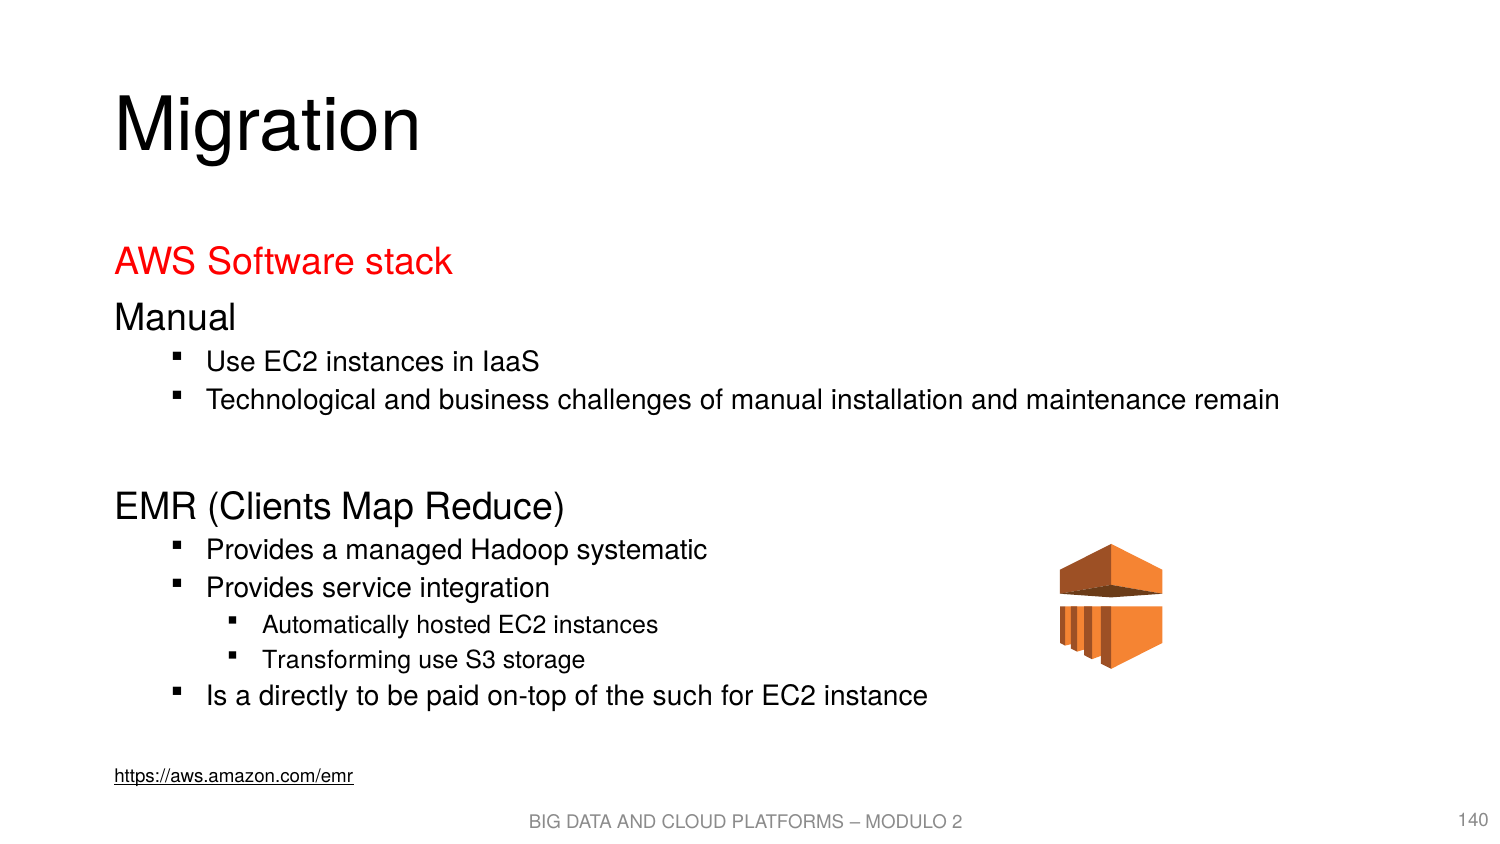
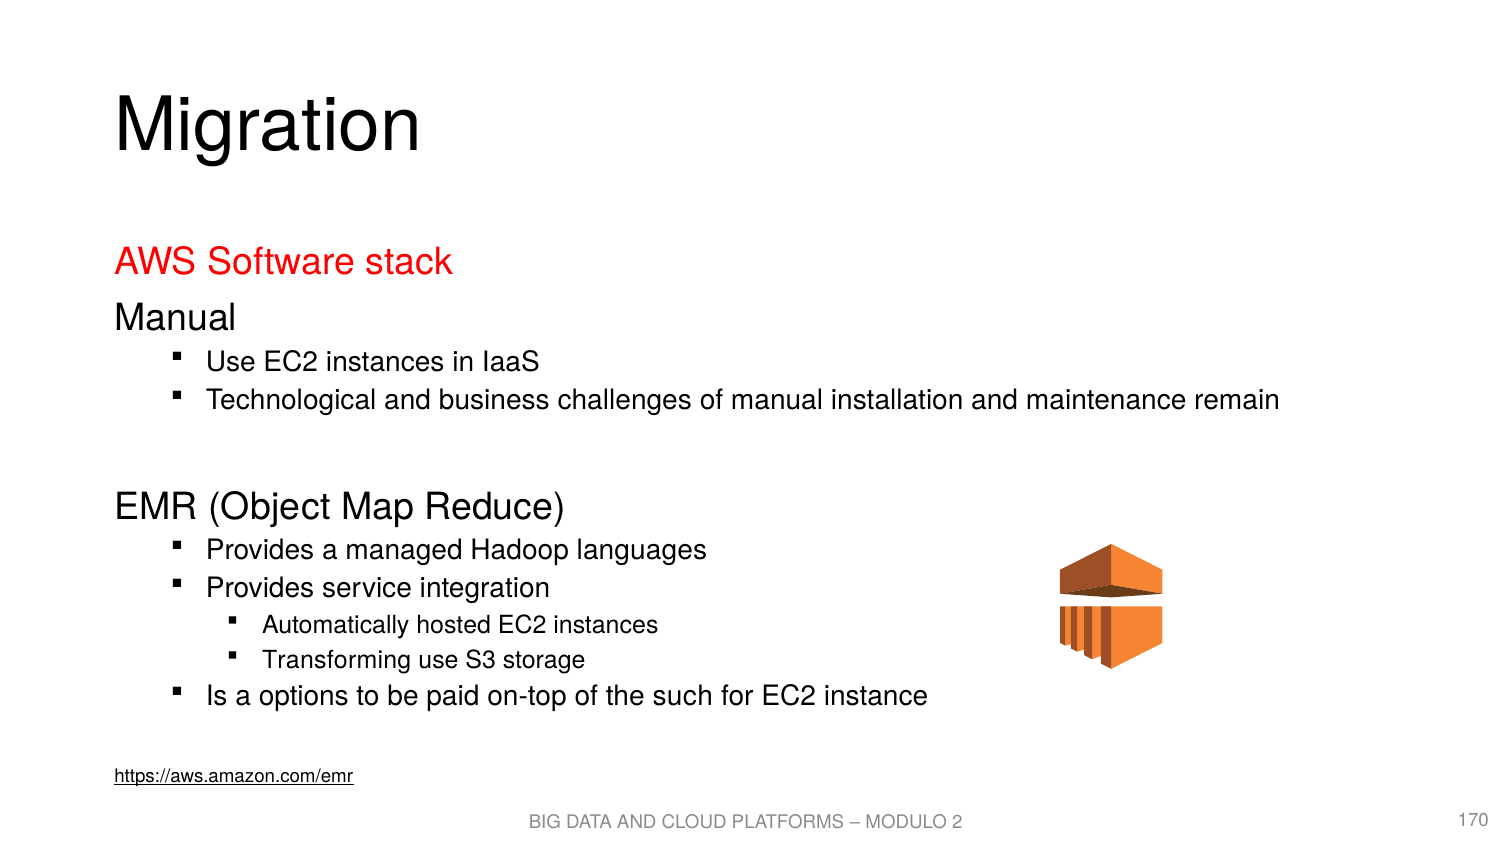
Clients: Clients -> Object
systematic: systematic -> languages
directly: directly -> options
140: 140 -> 170
